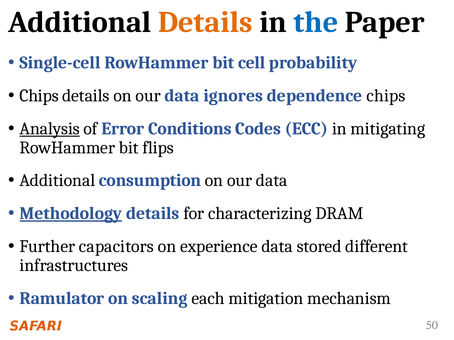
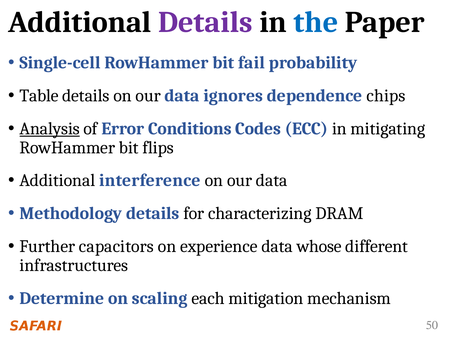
Details at (205, 22) colour: orange -> purple
cell: cell -> fail
Chips at (39, 96): Chips -> Table
consumption: consumption -> interference
Methodology underline: present -> none
stored: stored -> whose
Ramulator: Ramulator -> Determine
